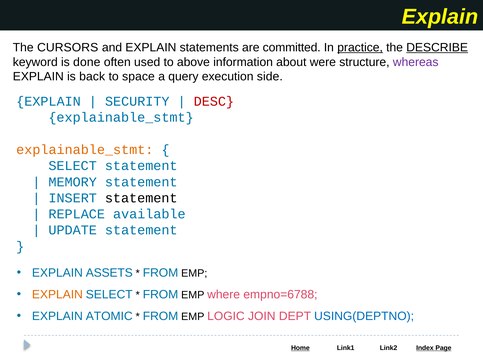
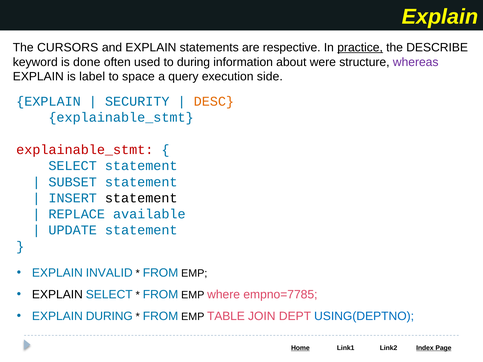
committed: committed -> respective
DESCRIBE underline: present -> none
to above: above -> during
back: back -> label
DESC colour: red -> orange
explainable_stmt at (85, 150) colour: orange -> red
MEMORY: MEMORY -> SUBSET
ASSETS: ASSETS -> INVALID
EXPLAIN at (57, 295) colour: orange -> black
empno=6788: empno=6788 -> empno=7785
EXPLAIN ATOMIC: ATOMIC -> DURING
LOGIC: LOGIC -> TABLE
